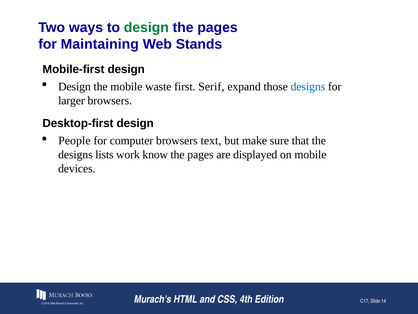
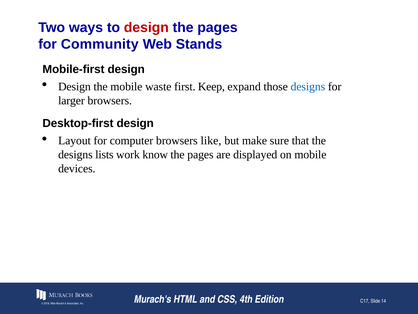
design at (146, 27) colour: green -> red
Maintaining: Maintaining -> Community
Serif: Serif -> Keep
People: People -> Layout
text: text -> like
